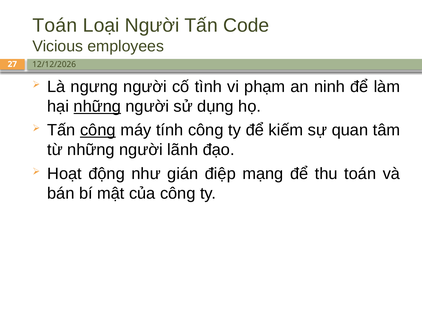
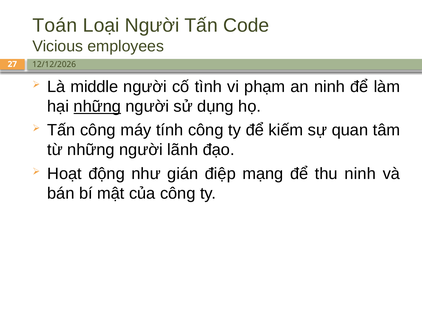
ngưng: ngưng -> middle
công at (98, 130) underline: present -> none
thu toán: toán -> ninh
